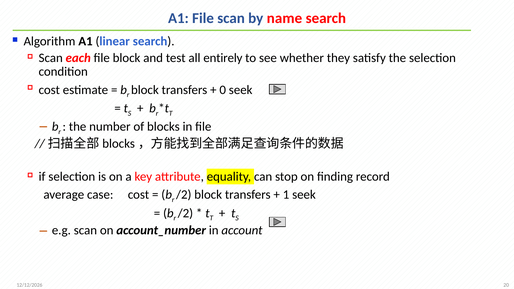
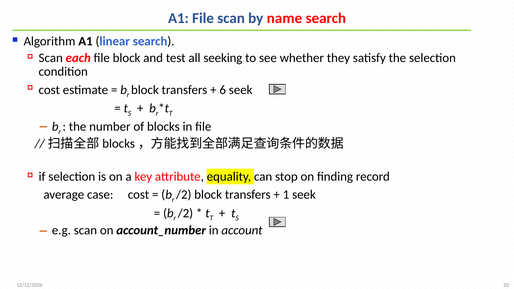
entirely: entirely -> seeking
0: 0 -> 6
